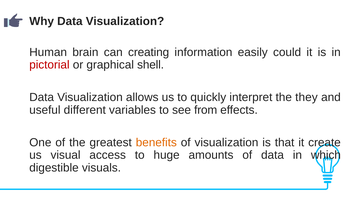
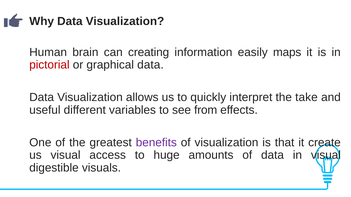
could: could -> maps
graphical shell: shell -> data
they: they -> take
benefits colour: orange -> purple
in which: which -> visual
